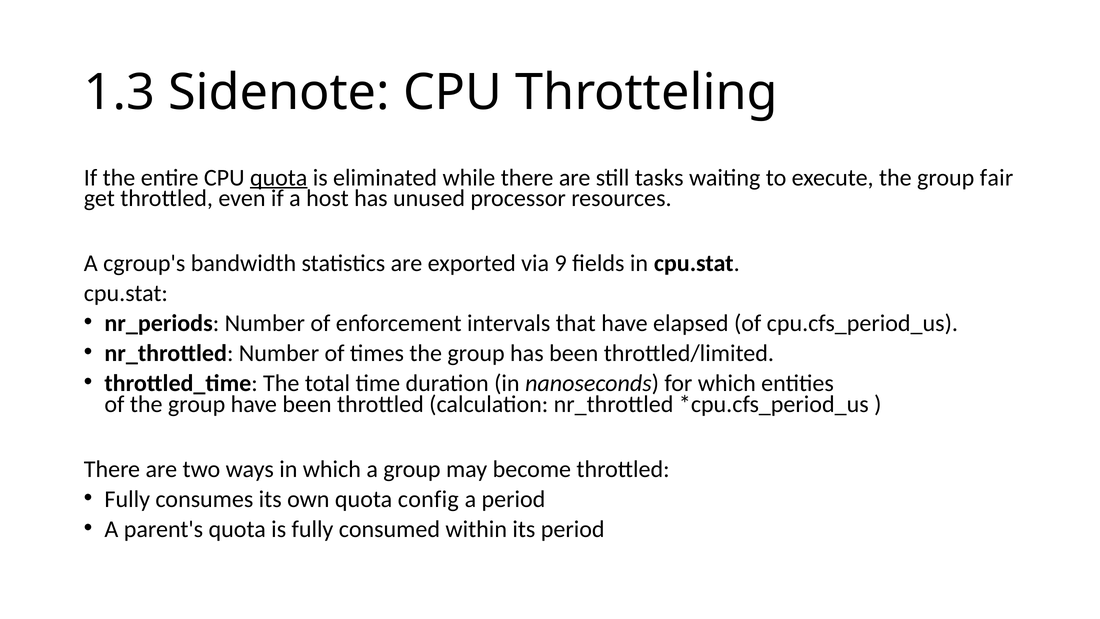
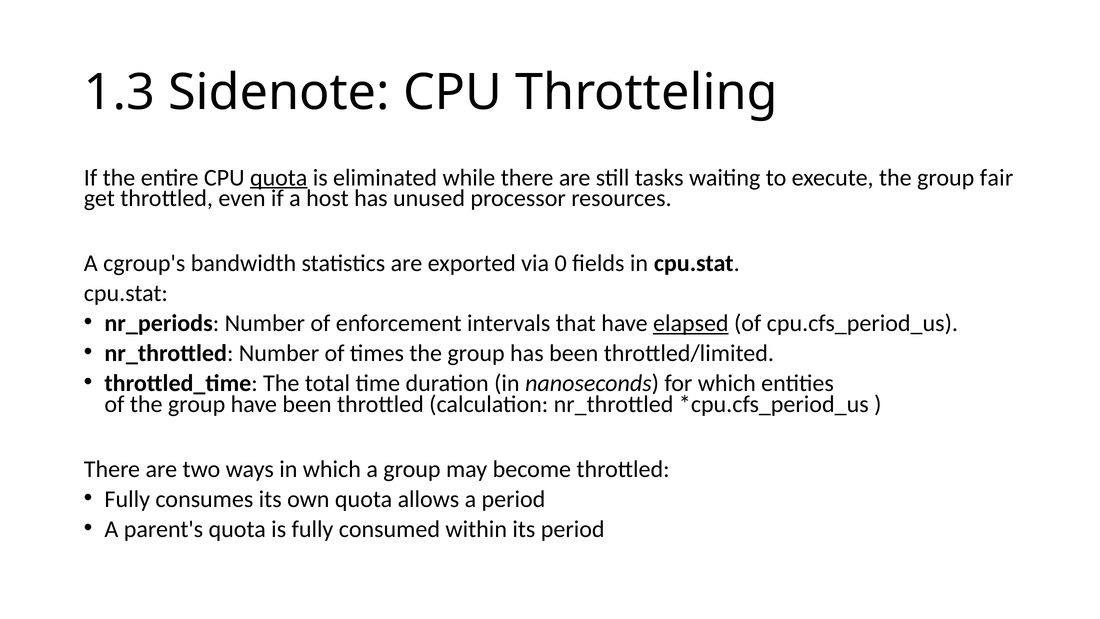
9: 9 -> 0
elapsed underline: none -> present
config: config -> allows
